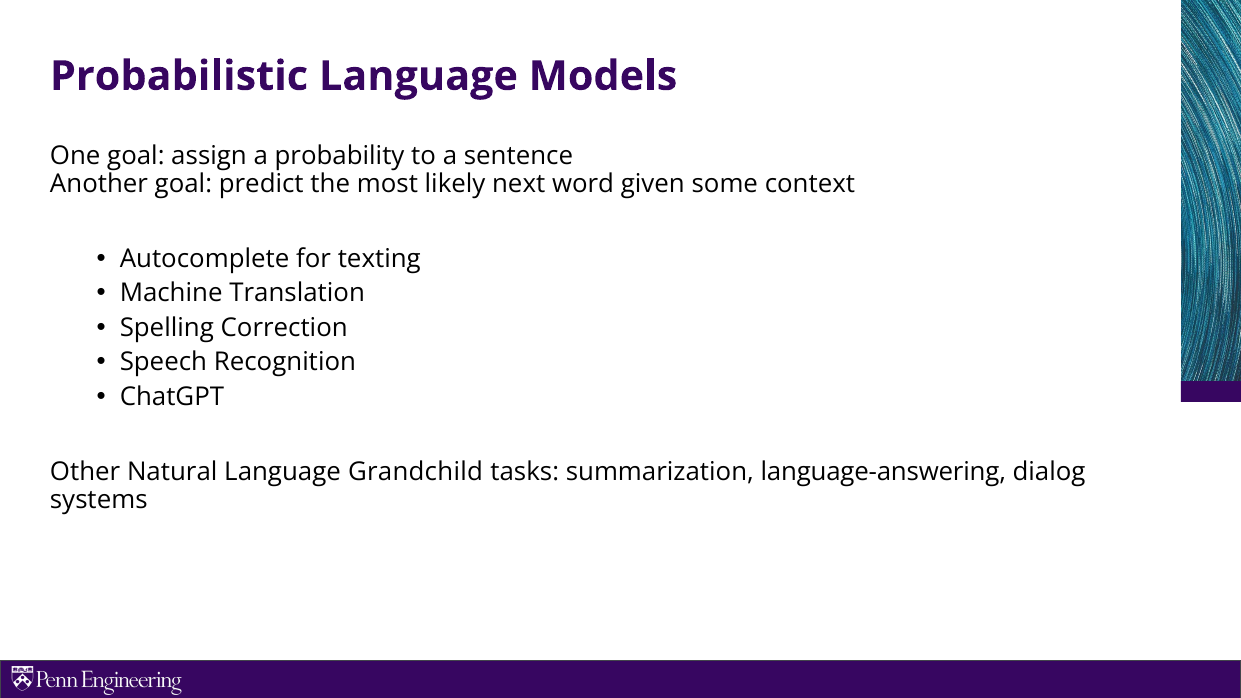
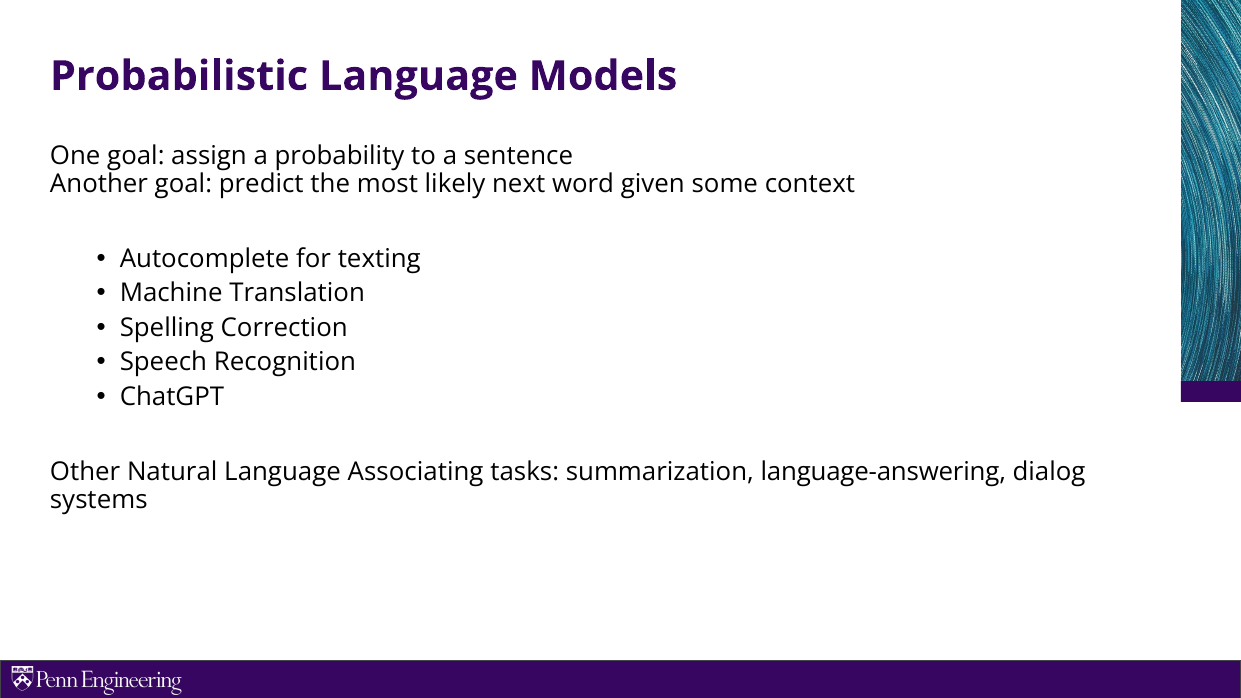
Grandchild: Grandchild -> Associating
